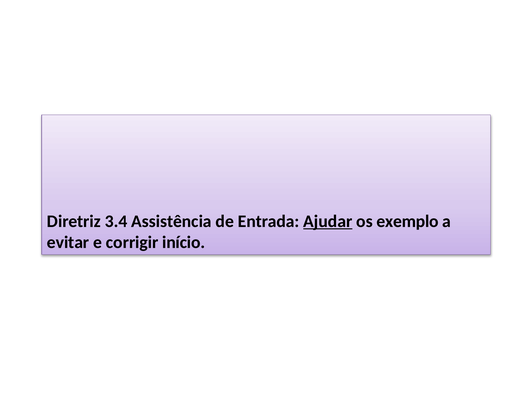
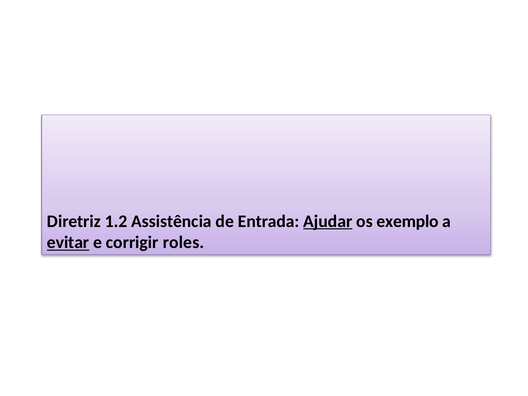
3.4: 3.4 -> 1.2
evitar underline: none -> present
início: início -> roles
